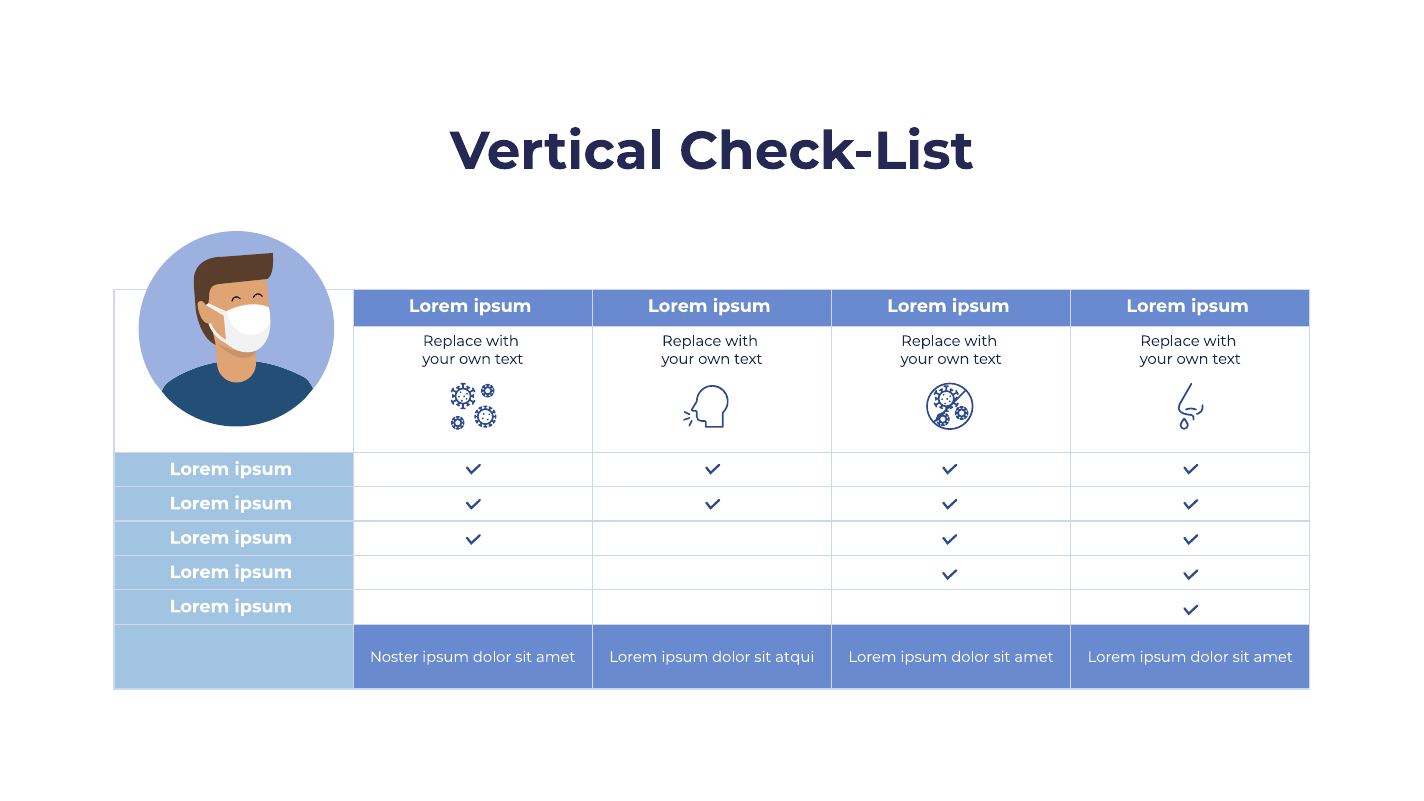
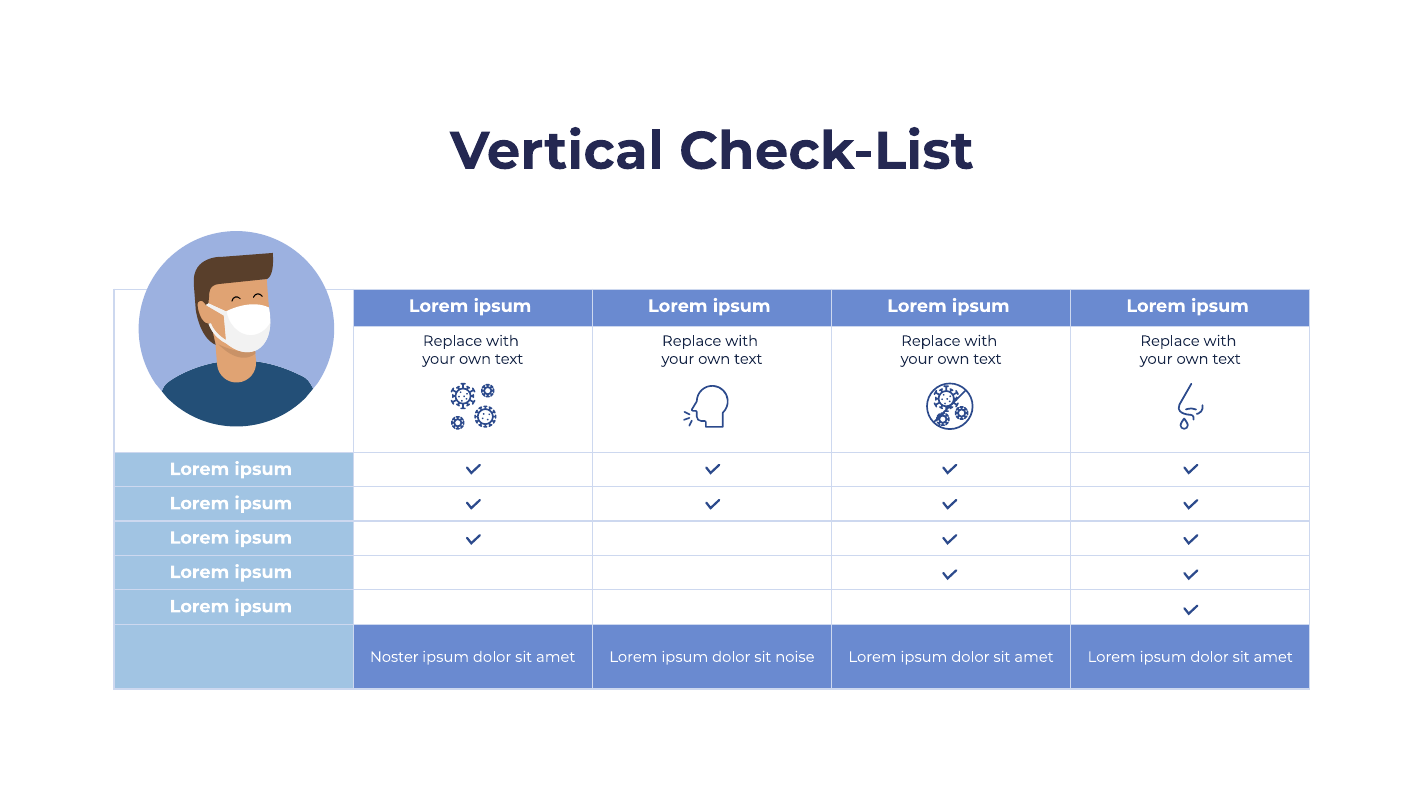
atqui: atqui -> noise
